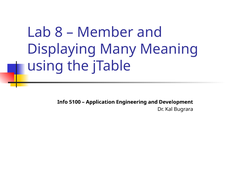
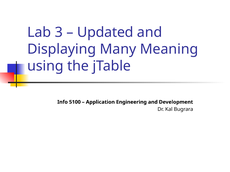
8: 8 -> 3
Member: Member -> Updated
